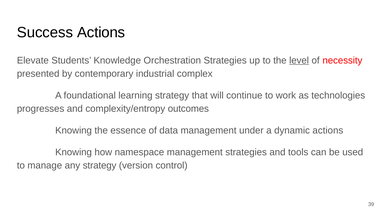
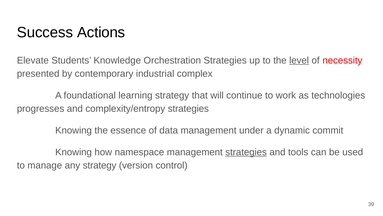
complexity/entropy outcomes: outcomes -> strategies
dynamic actions: actions -> commit
strategies at (246, 152) underline: none -> present
